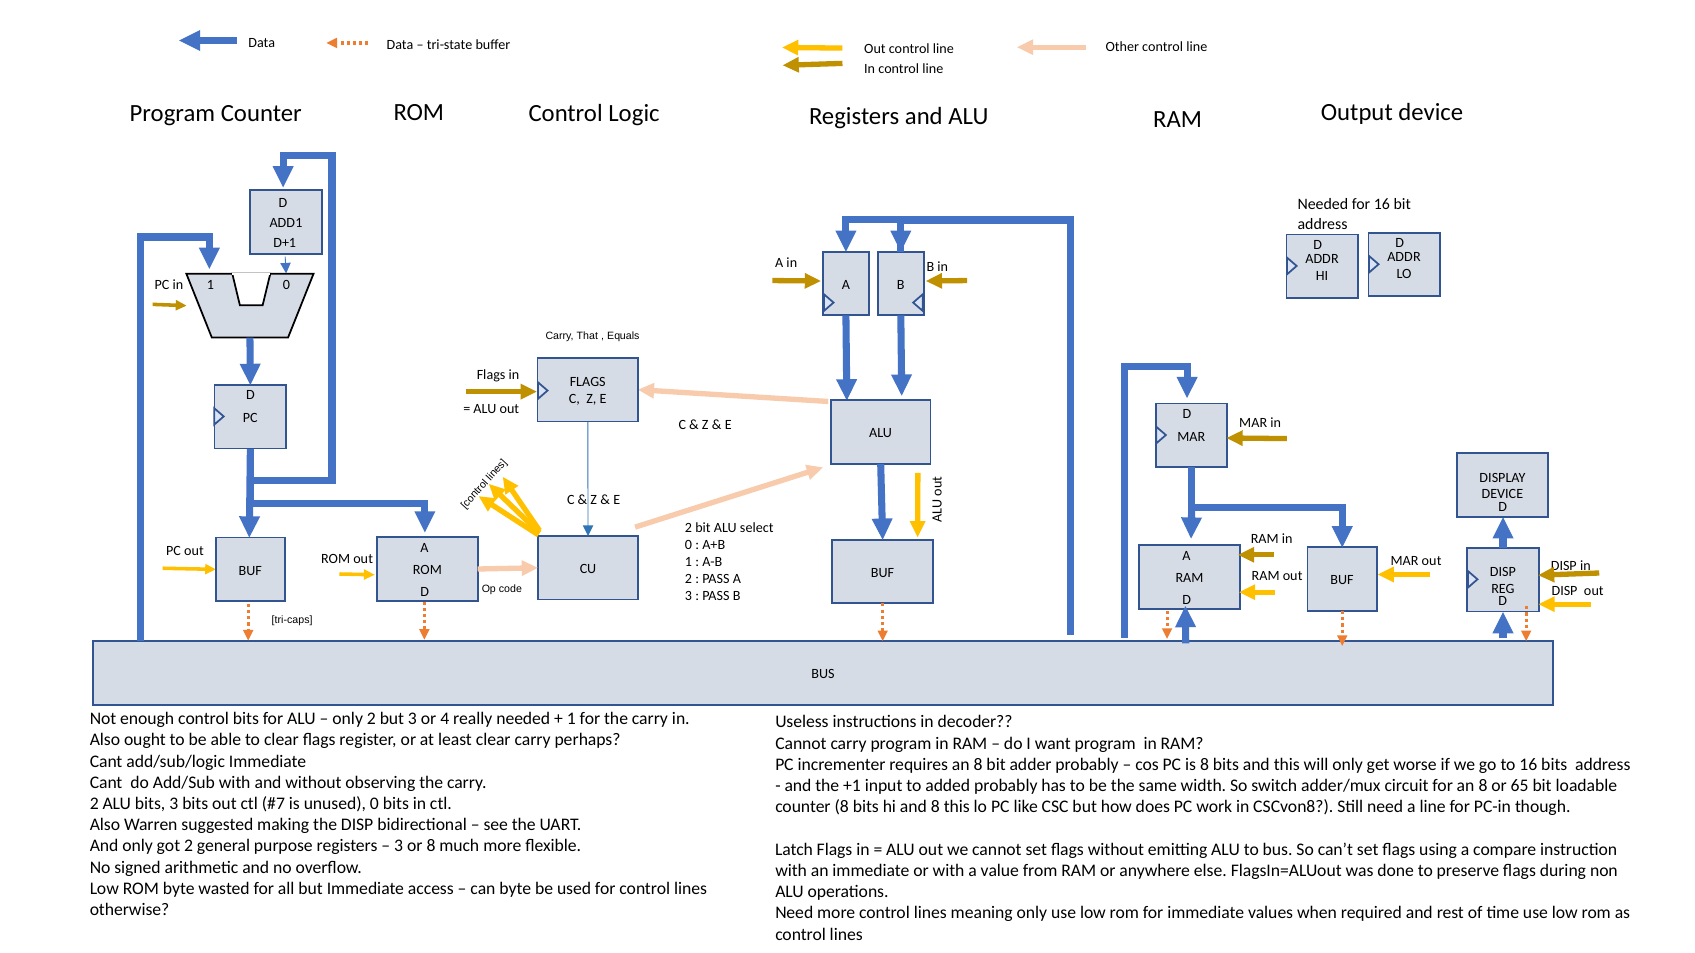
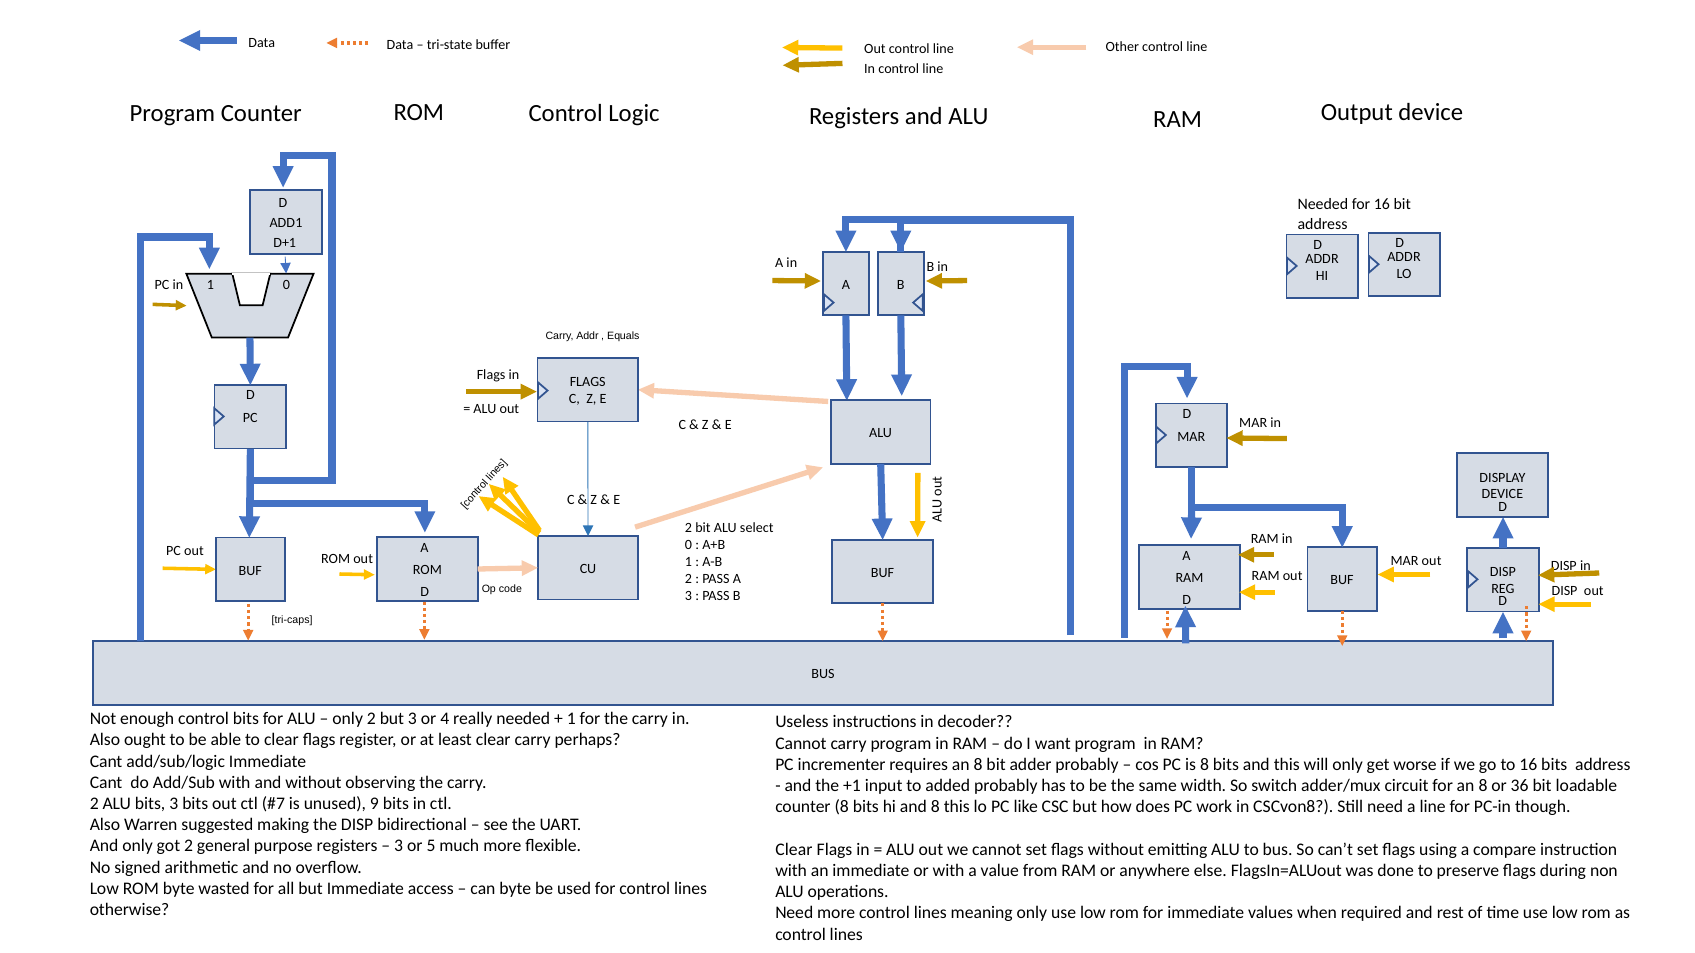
Carry That: That -> Addr
65: 65 -> 36
unused 0: 0 -> 9
or 8: 8 -> 5
Latch at (794, 850): Latch -> Clear
